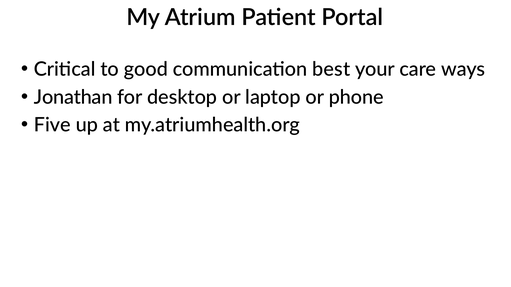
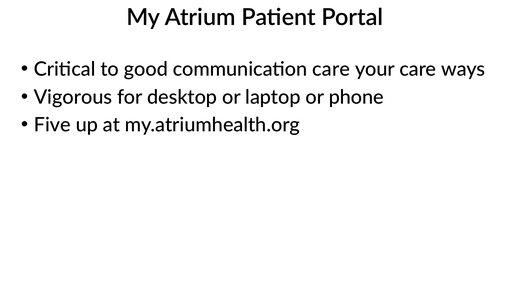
communication best: best -> care
Jonathan: Jonathan -> Vigorous
